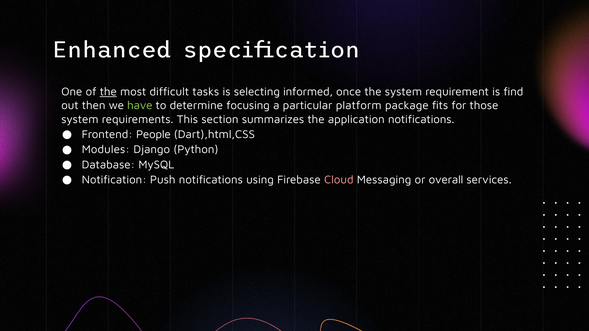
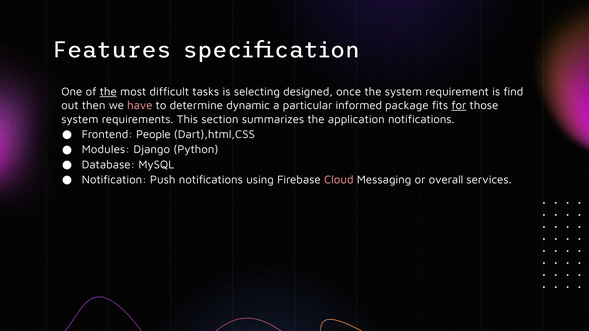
Enhanced: Enhanced -> Features
informed: informed -> designed
have colour: light green -> pink
focusing: focusing -> dynamic
platform: platform -> informed
for underline: none -> present
